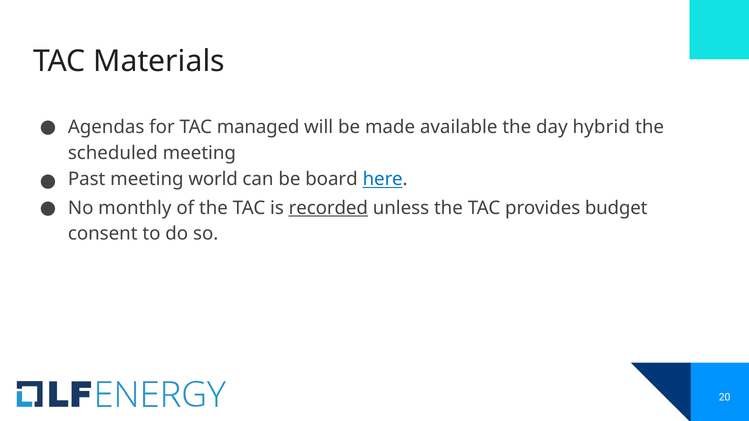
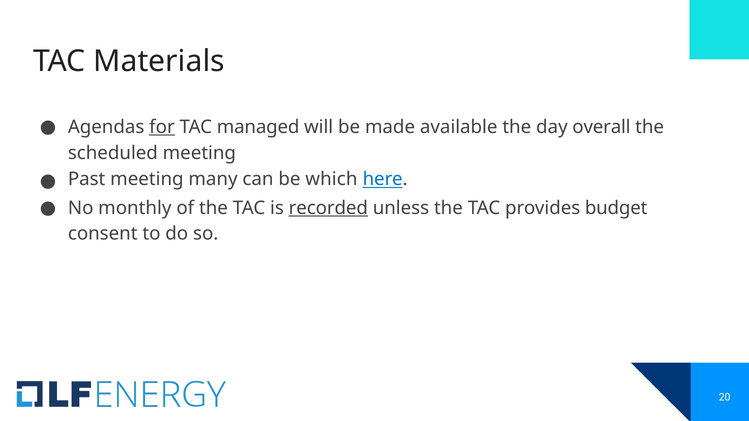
for underline: none -> present
hybrid: hybrid -> overall
world: world -> many
board: board -> which
